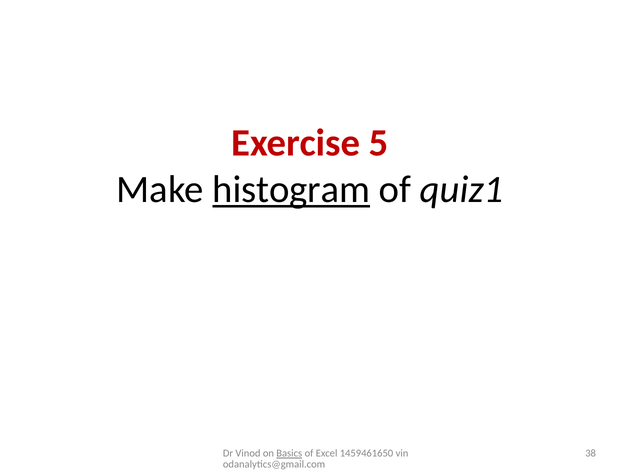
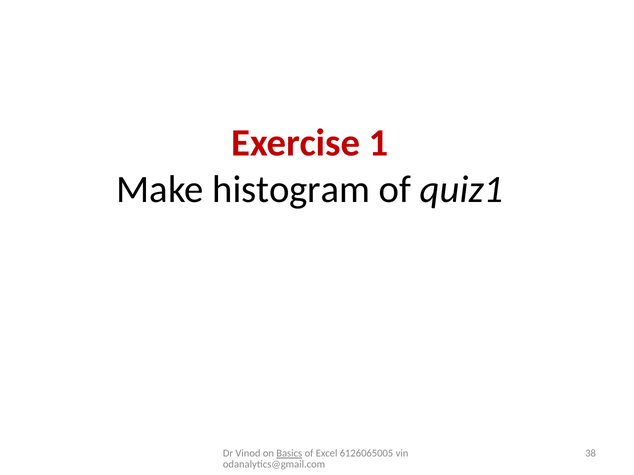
5: 5 -> 1
histogram underline: present -> none
1459461650: 1459461650 -> 6126065005
